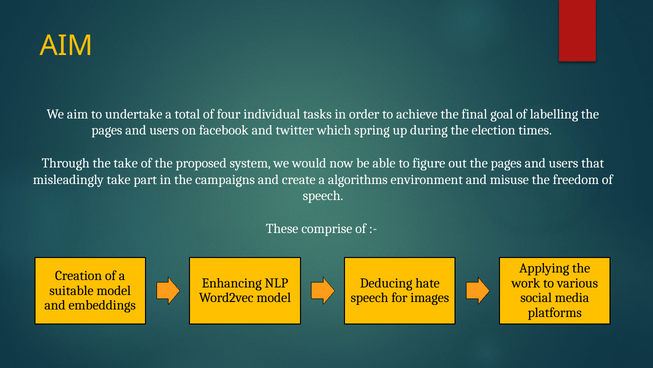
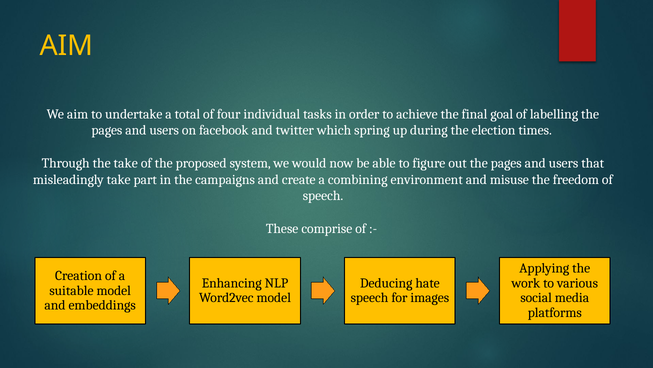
algorithms: algorithms -> combining
